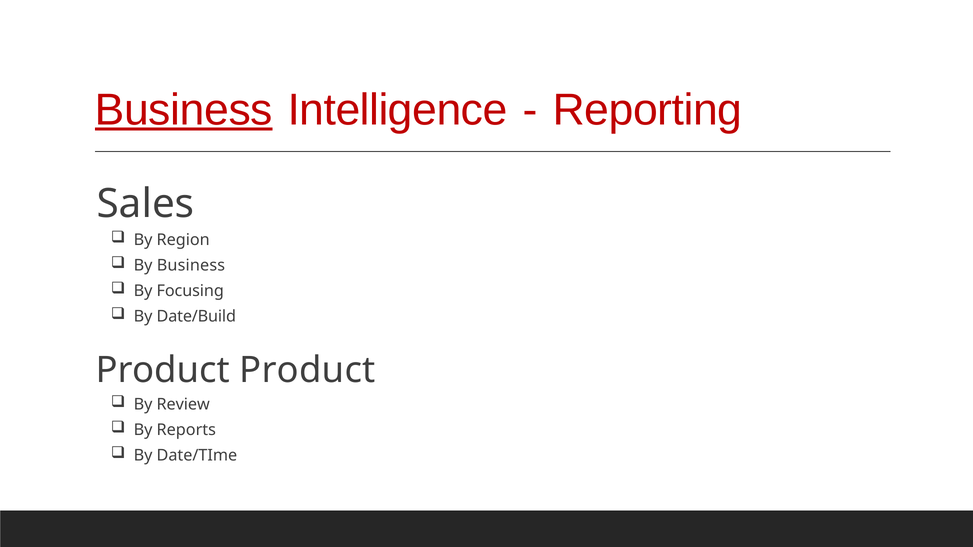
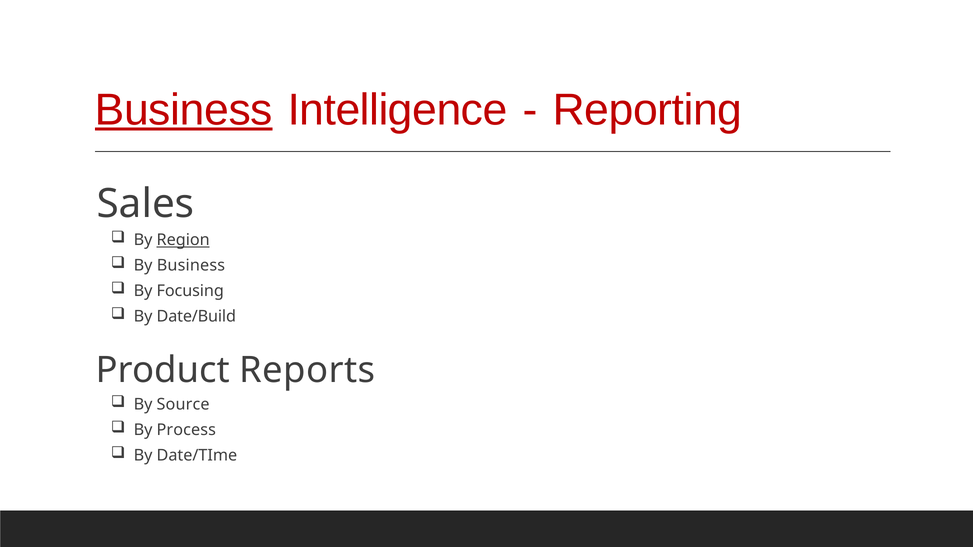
Region underline: none -> present
Product Product: Product -> Reports
Review: Review -> Source
Reports: Reports -> Process
